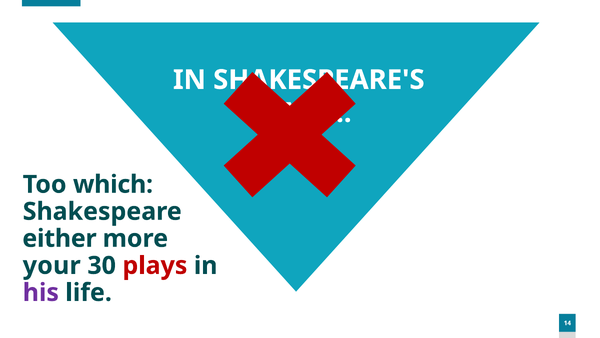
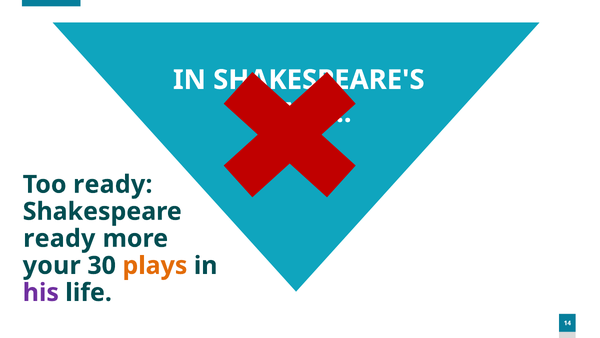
Too which: which -> ready
either at (60, 238): either -> ready
plays at (155, 265) colour: red -> orange
